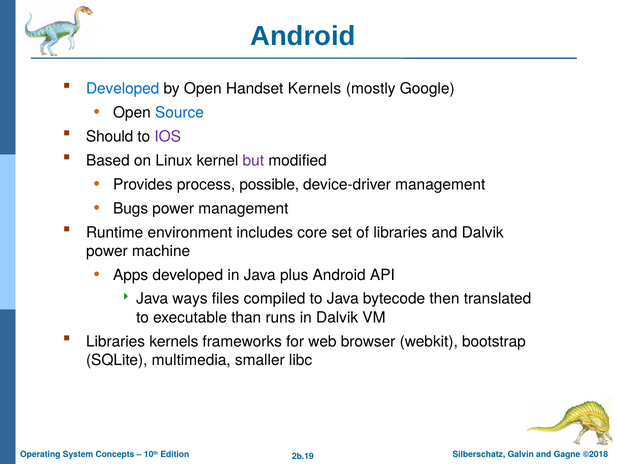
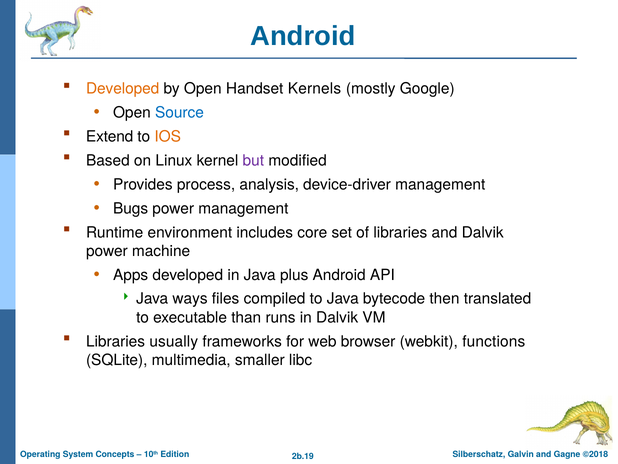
Developed at (123, 89) colour: blue -> orange
Should: Should -> Extend
IOS colour: purple -> orange
possible: possible -> analysis
Libraries kernels: kernels -> usually
bootstrap: bootstrap -> functions
